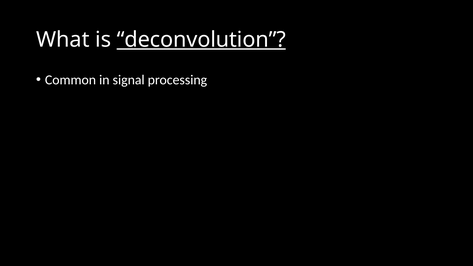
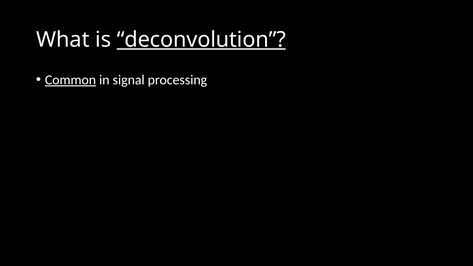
Common underline: none -> present
